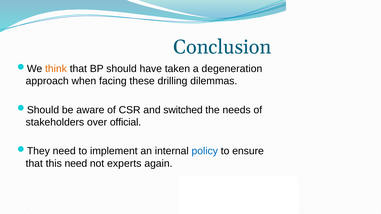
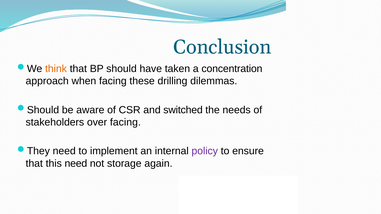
degeneration: degeneration -> concentration
over official: official -> facing
policy colour: blue -> purple
experts: experts -> storage
